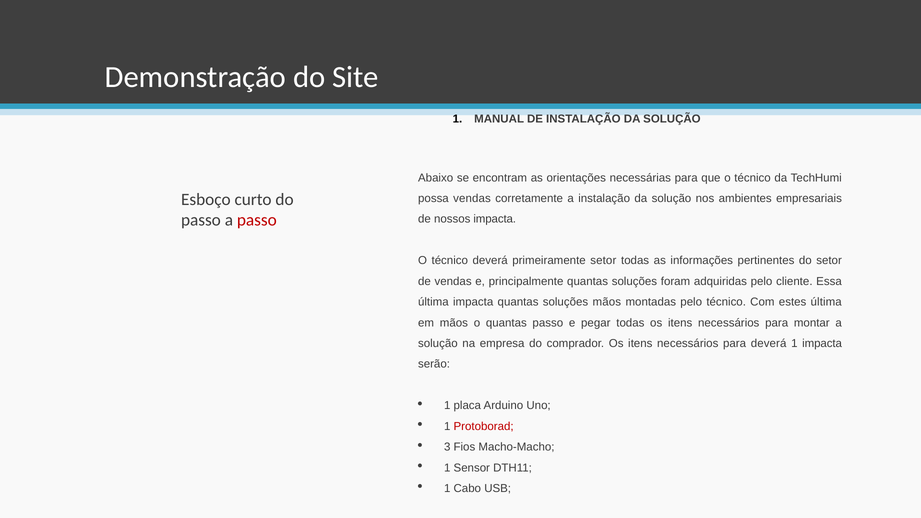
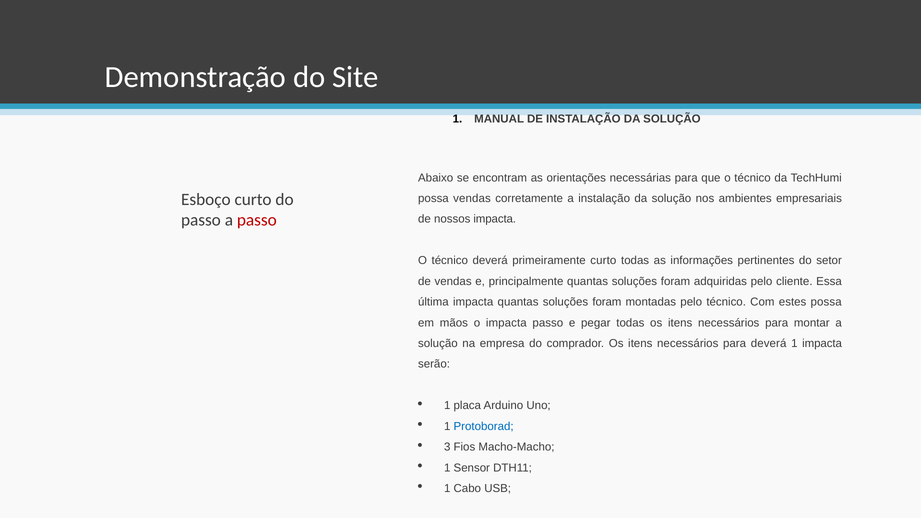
primeiramente setor: setor -> curto
impacta quantas soluções mãos: mãos -> foram
estes última: última -> possa
o quantas: quantas -> impacta
Protoborad colour: red -> blue
